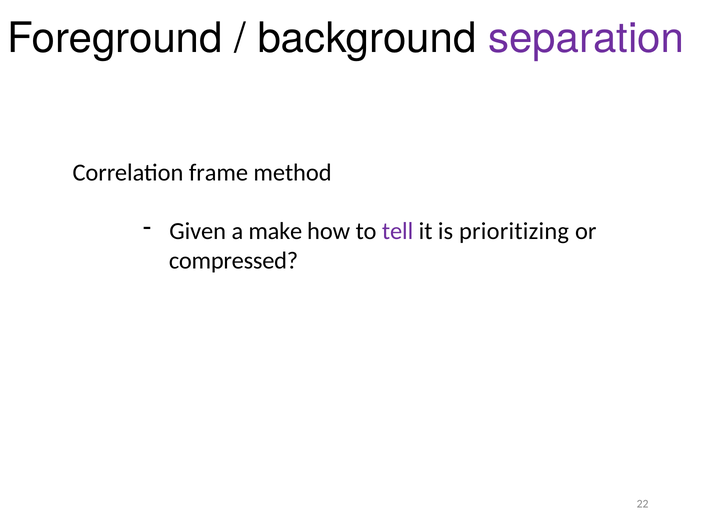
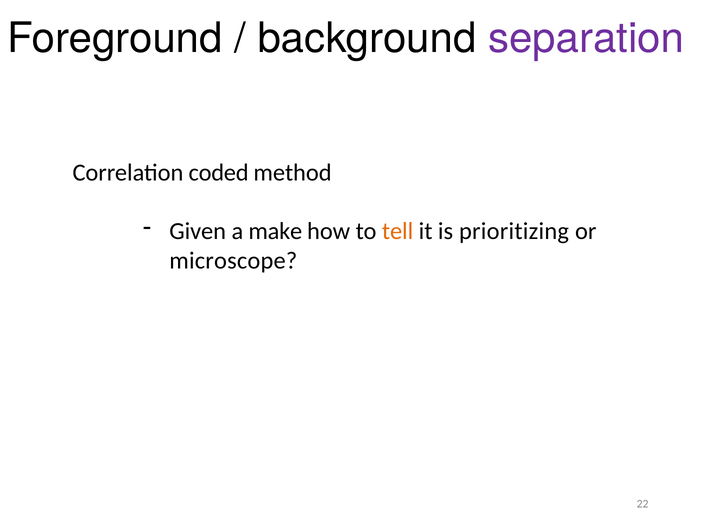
frame: frame -> coded
tell colour: purple -> orange
compressed: compressed -> microscope
